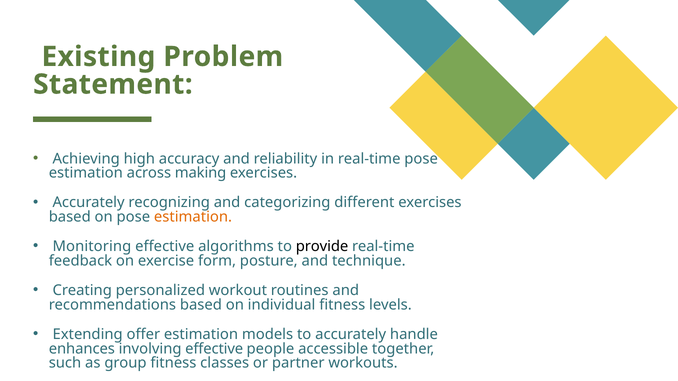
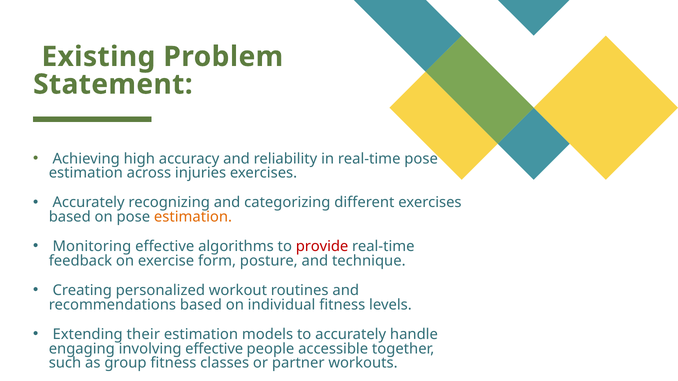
making: making -> injuries
provide colour: black -> red
offer: offer -> their
enhances: enhances -> engaging
